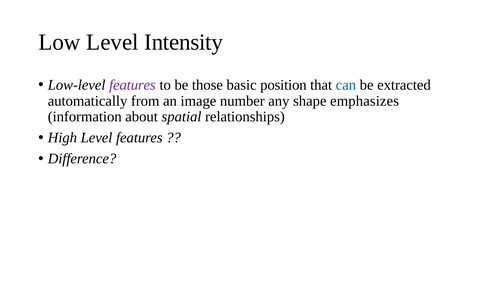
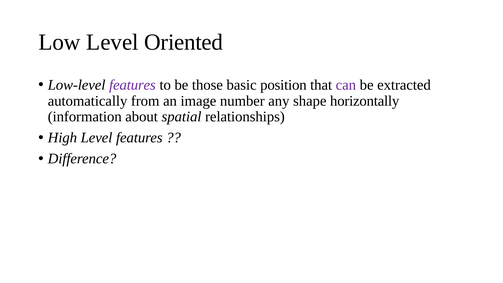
Intensity: Intensity -> Oriented
can colour: blue -> purple
emphasizes: emphasizes -> horizontally
